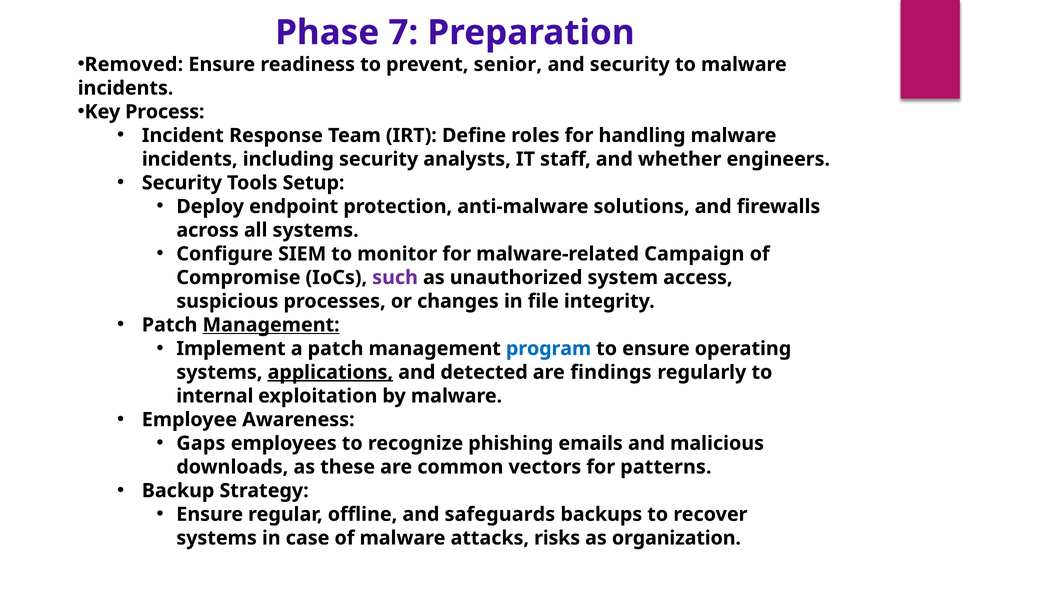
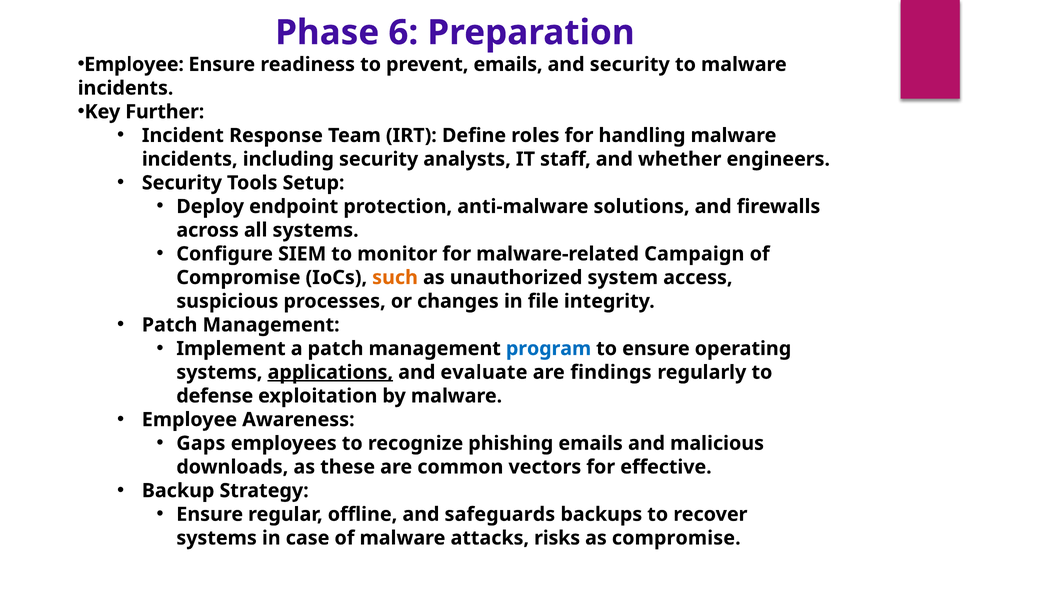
7: 7 -> 6
Removed at (134, 64): Removed -> Employee
prevent senior: senior -> emails
Process: Process -> Further
such colour: purple -> orange
Management at (271, 325) underline: present -> none
detected: detected -> evaluate
internal: internal -> defense
patterns: patterns -> effective
as organization: organization -> compromise
